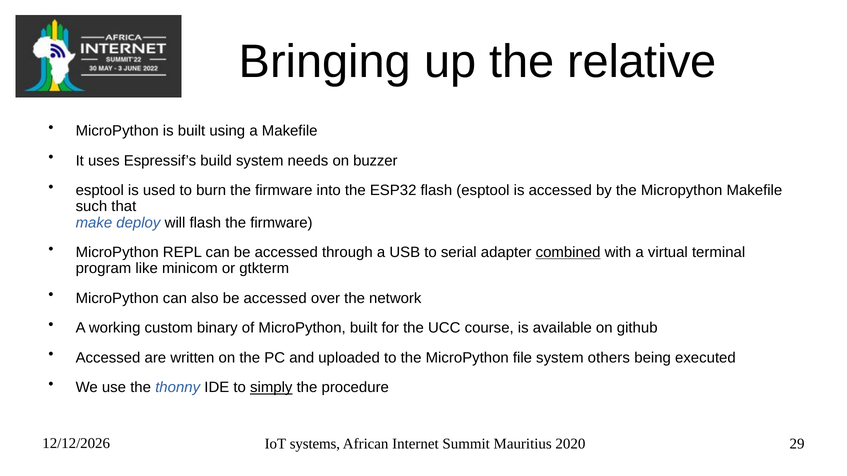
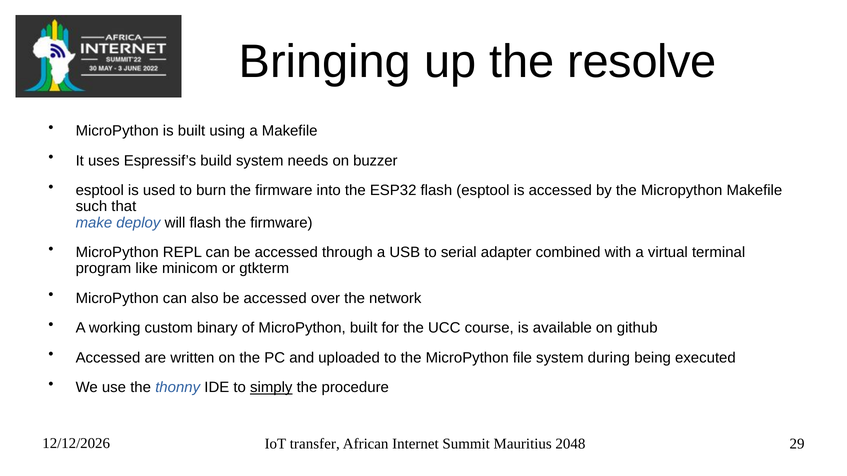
relative: relative -> resolve
combined underline: present -> none
others: others -> during
systems: systems -> transfer
2020: 2020 -> 2048
